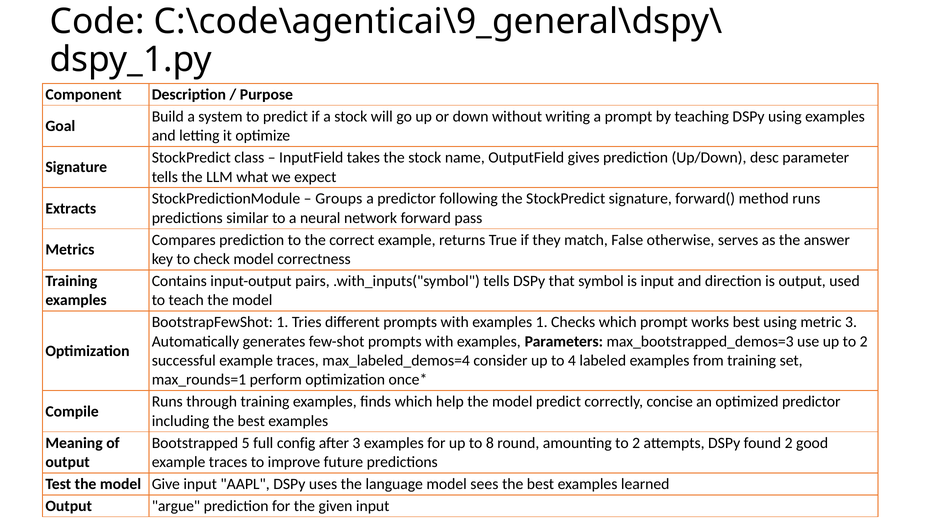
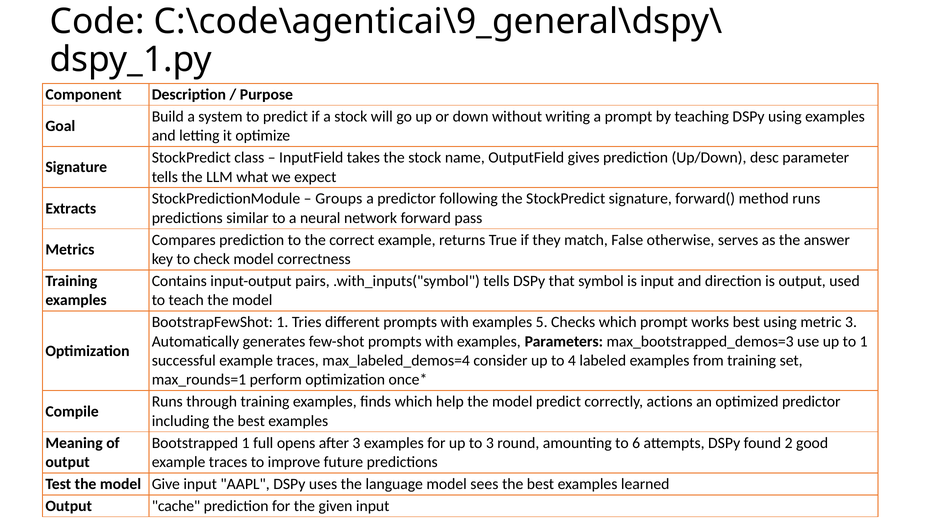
examples 1: 1 -> 5
up to 2: 2 -> 1
concise: concise -> actions
Bootstrapped 5: 5 -> 1
config: config -> opens
to 8: 8 -> 3
amounting to 2: 2 -> 6
argue: argue -> cache
